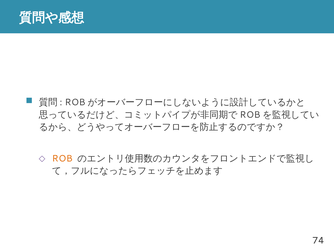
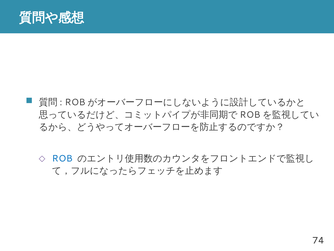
ROB colour: orange -> blue
